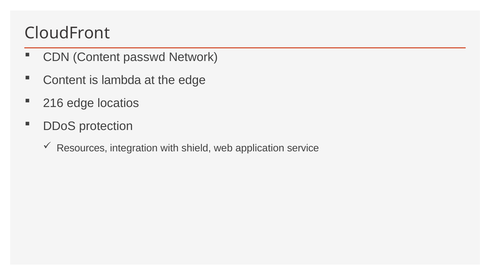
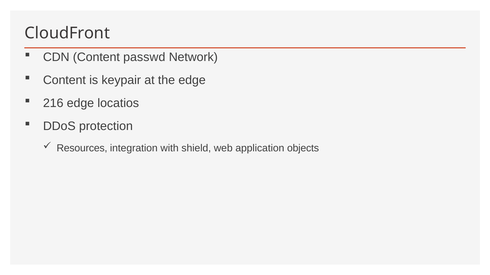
lambda: lambda -> keypair
service: service -> objects
